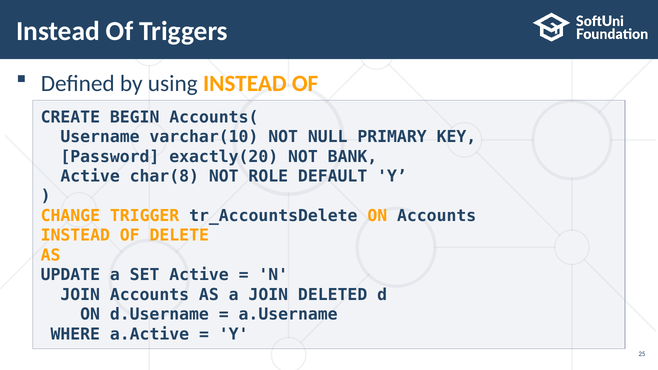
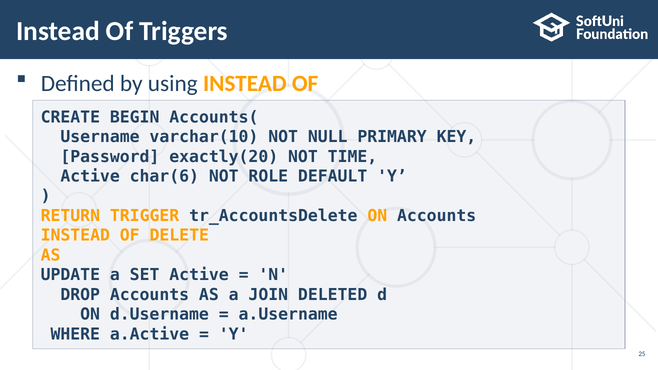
BANK: BANK -> TIME
char(8: char(8 -> char(6
CHANGE: CHANGE -> RETURN
JOIN at (80, 295): JOIN -> DROP
